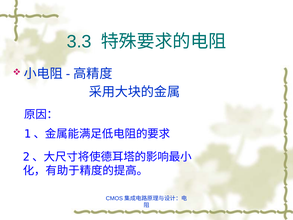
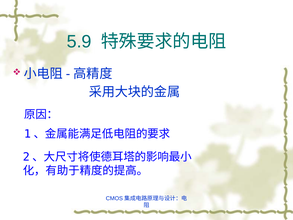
3.3: 3.3 -> 5.9
